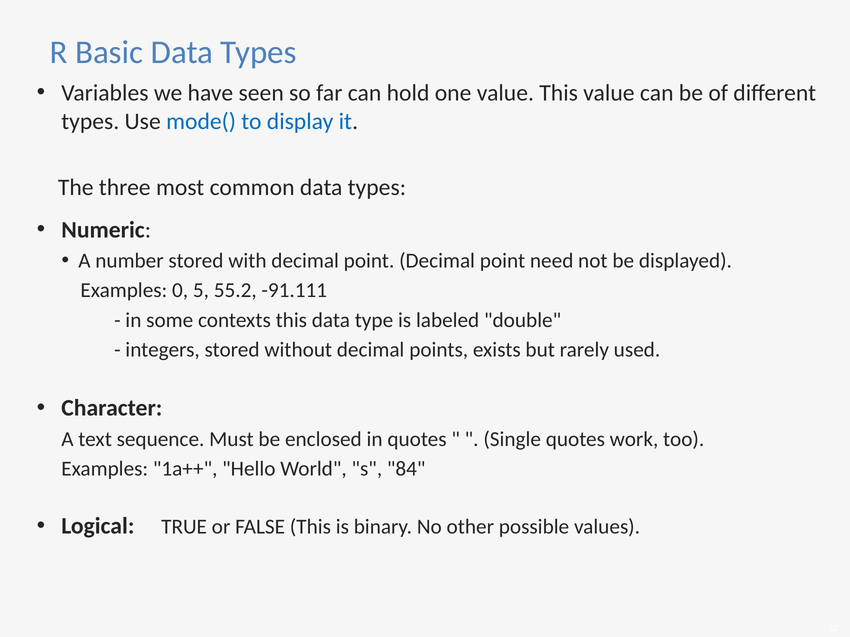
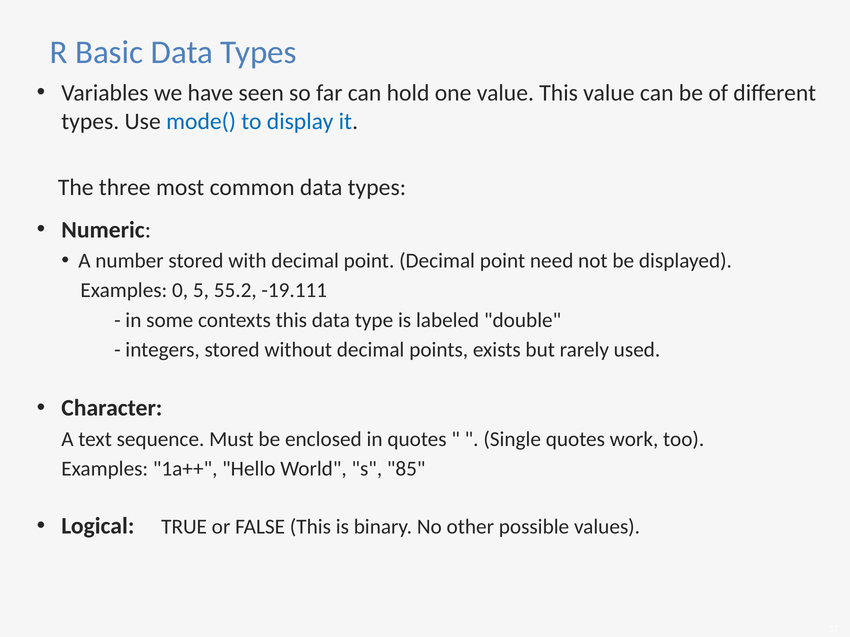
-91.111: -91.111 -> -19.111
84: 84 -> 85
